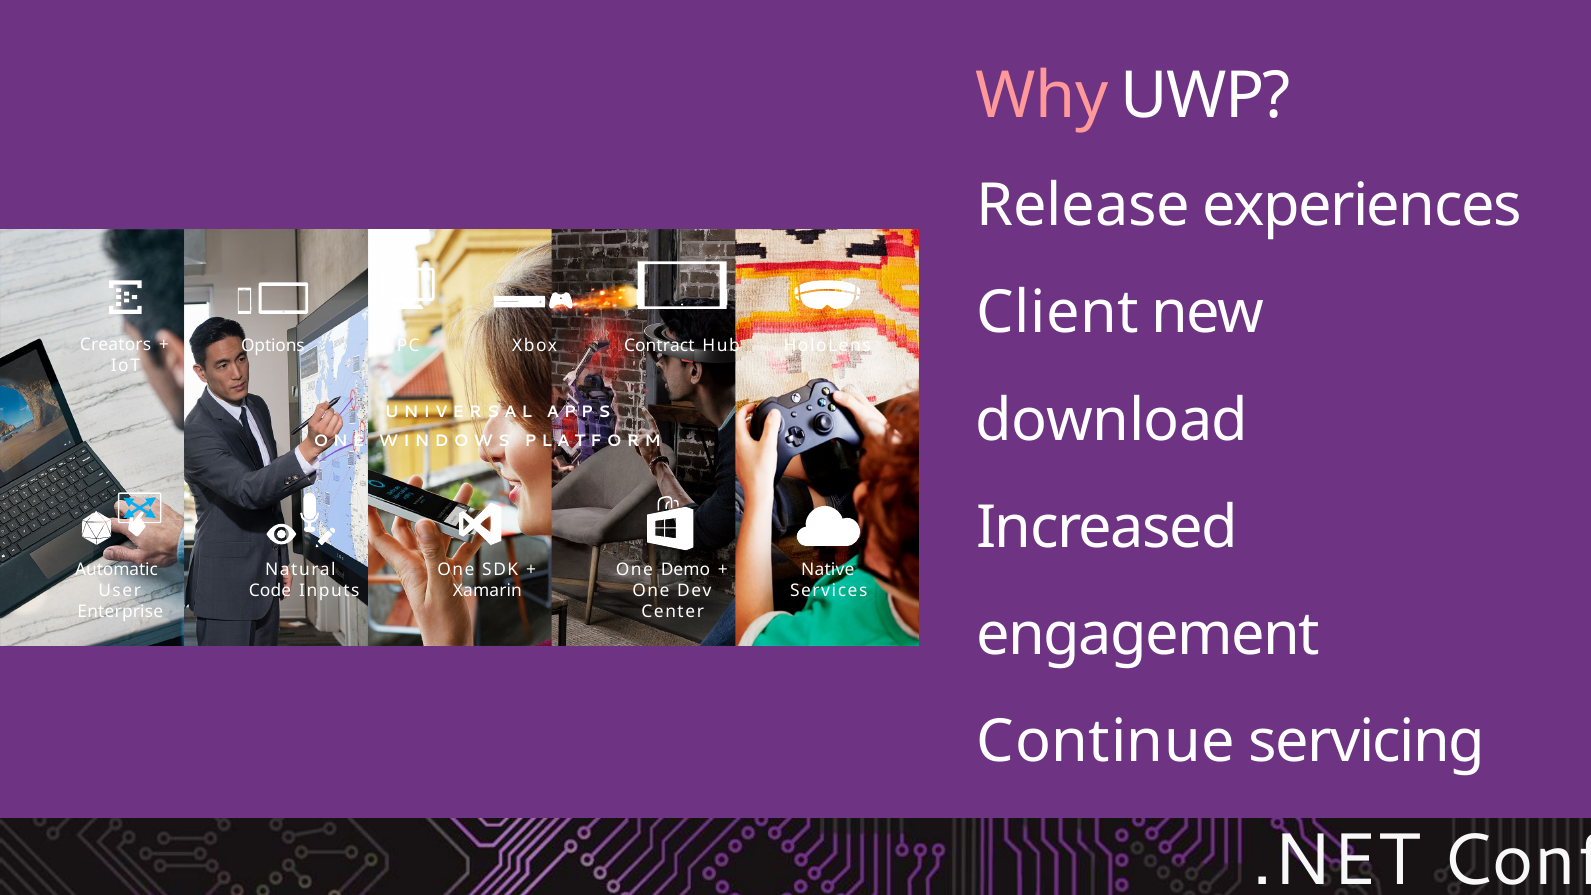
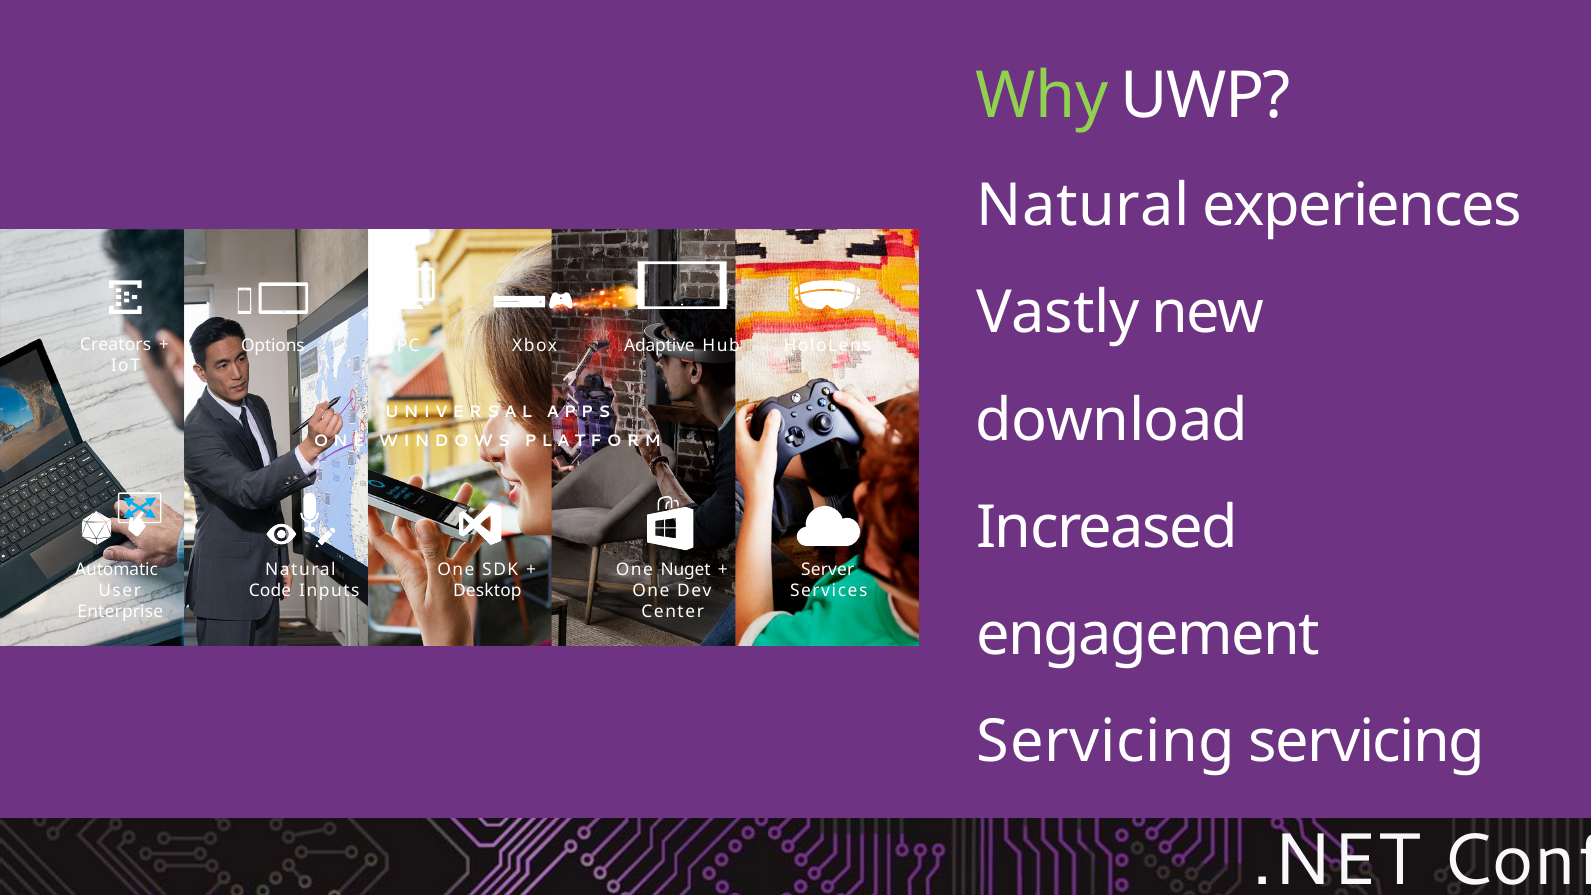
Why colour: pink -> light green
Release at (1083, 206): Release -> Natural
Client: Client -> Vastly
Contract: Contract -> Adaptive
Demo: Demo -> Nuget
Native: Native -> Server
Xamarin: Xamarin -> Desktop
Continue at (1106, 742): Continue -> Servicing
